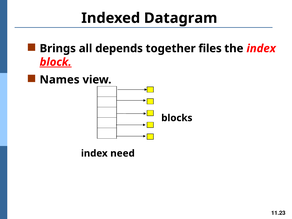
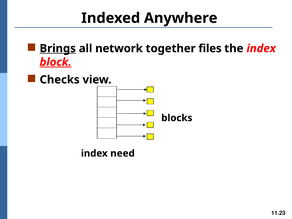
Datagram: Datagram -> Anywhere
Brings underline: none -> present
depends: depends -> network
Names: Names -> Checks
